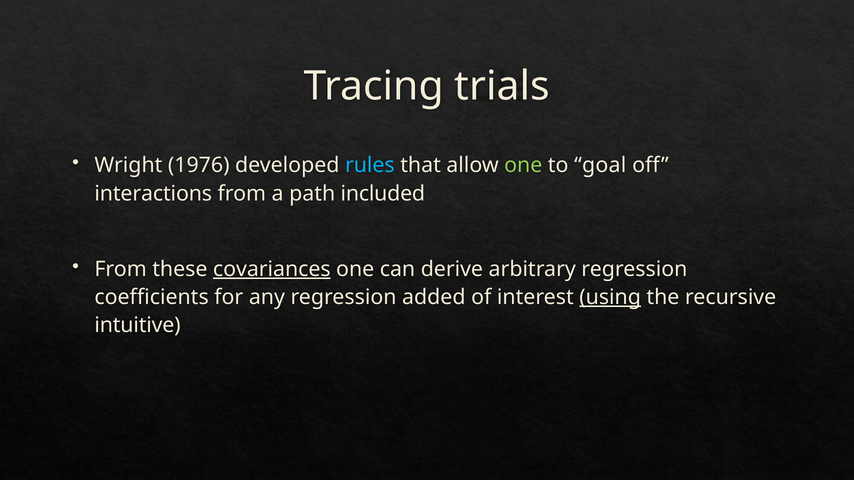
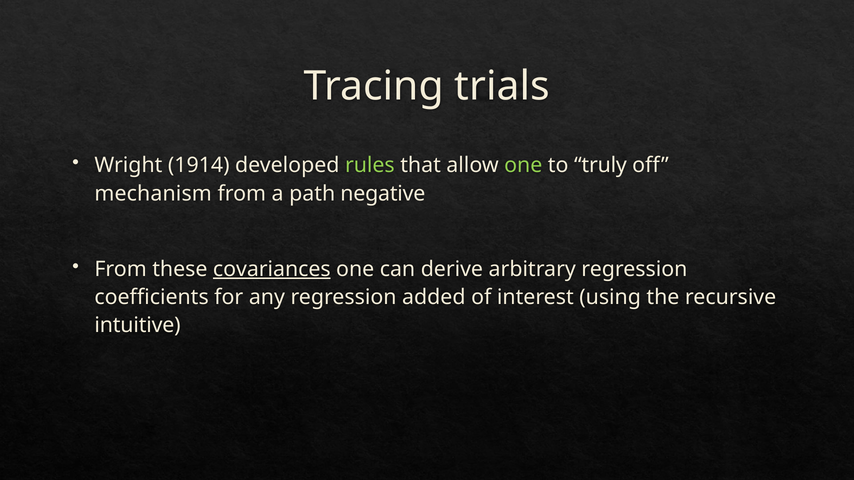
1976: 1976 -> 1914
rules colour: light blue -> light green
goal: goal -> truly
interactions: interactions -> mechanism
included: included -> negative
using underline: present -> none
